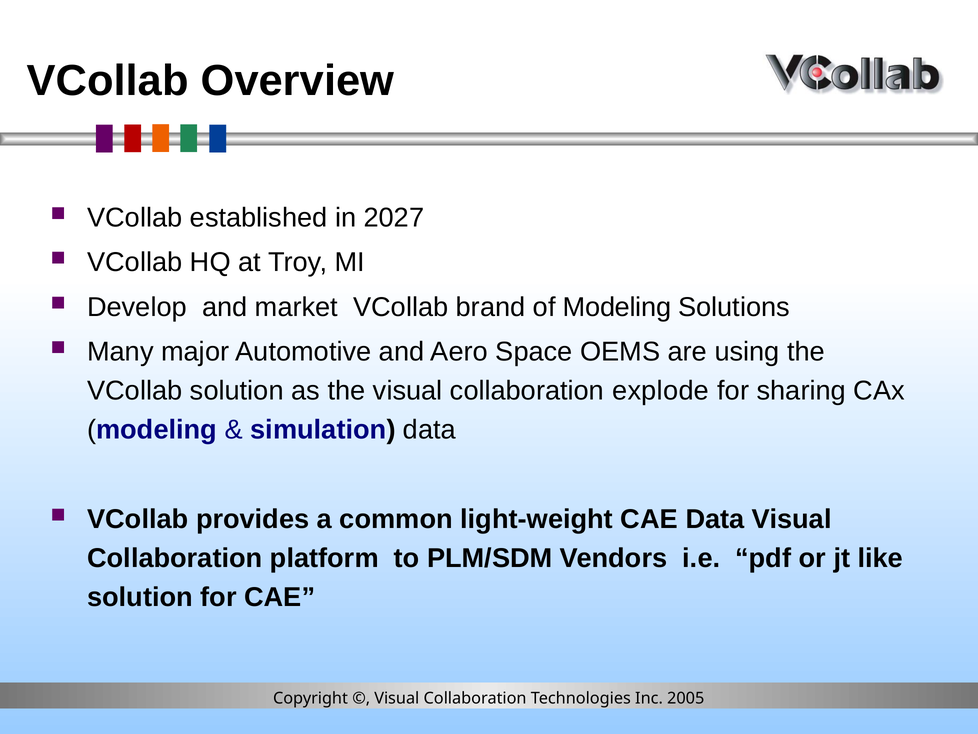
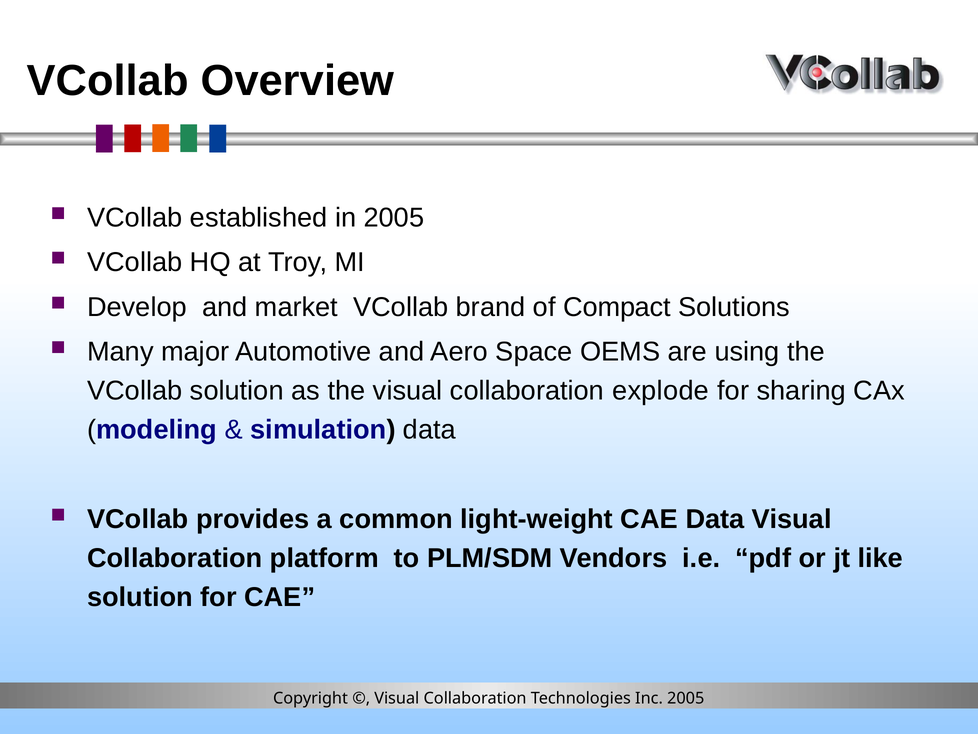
in 2027: 2027 -> 2005
of Modeling: Modeling -> Compact
